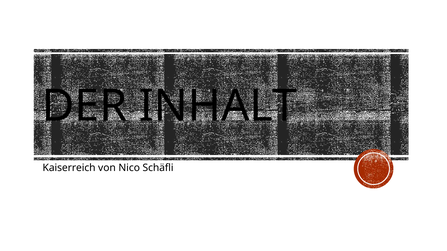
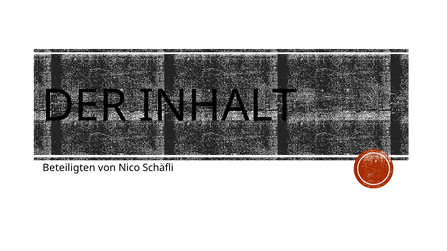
Kaiserreich: Kaiserreich -> Beteiligten
